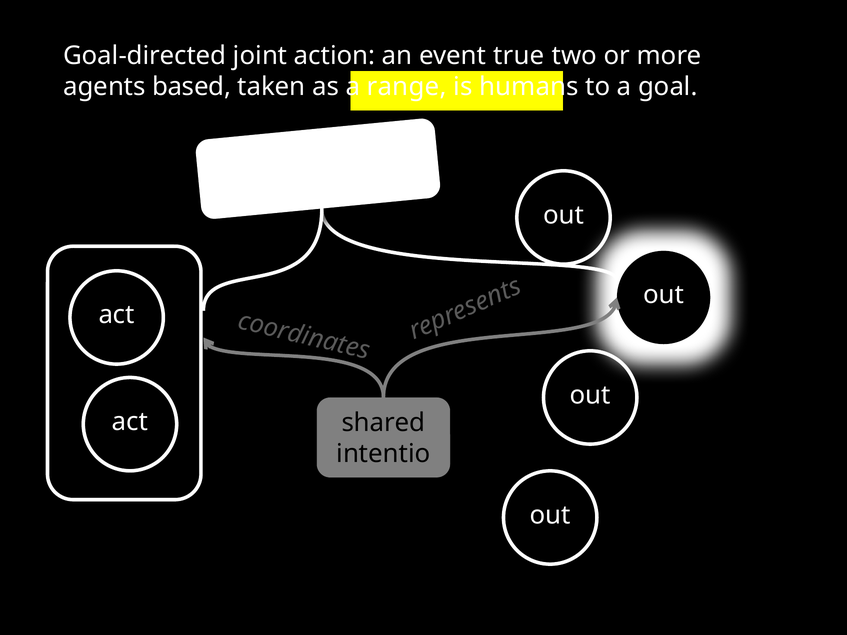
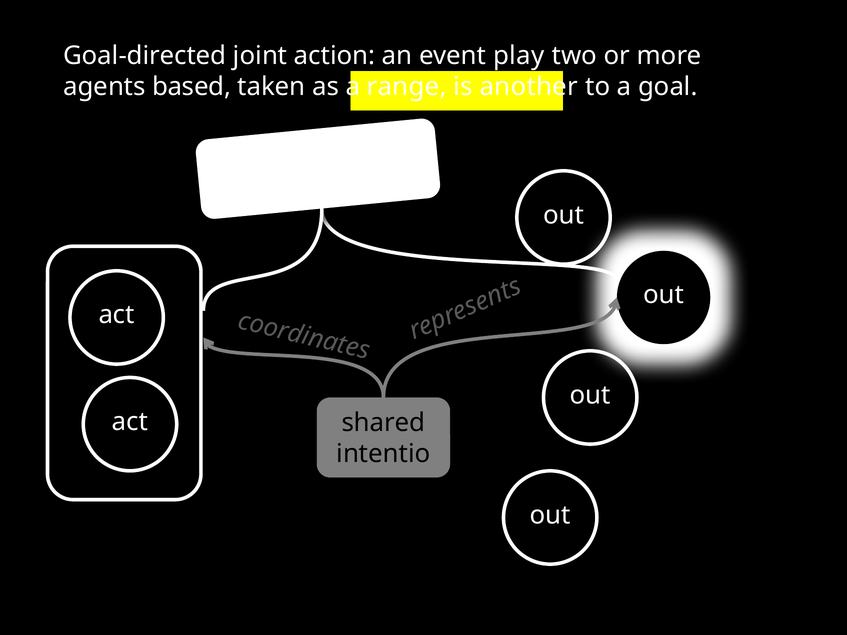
true: true -> play
humans: humans -> another
